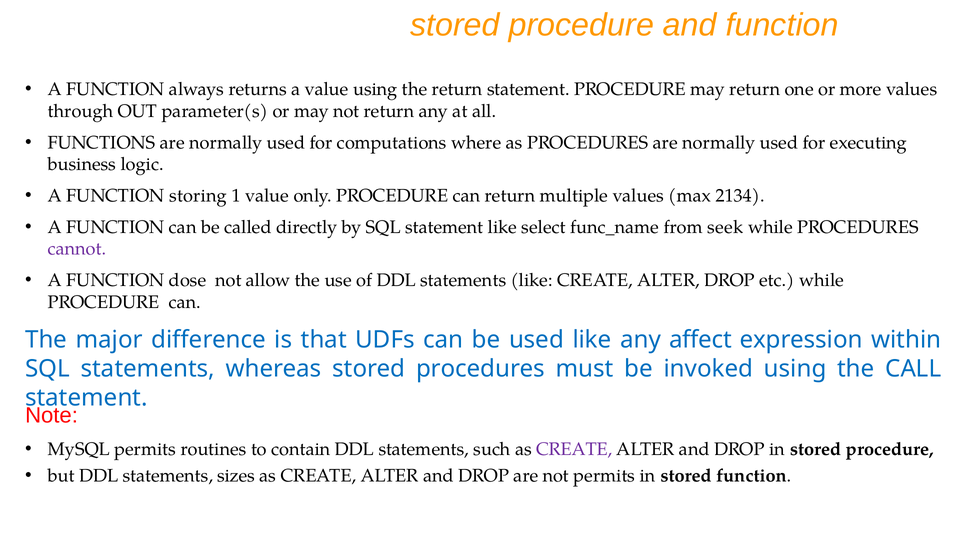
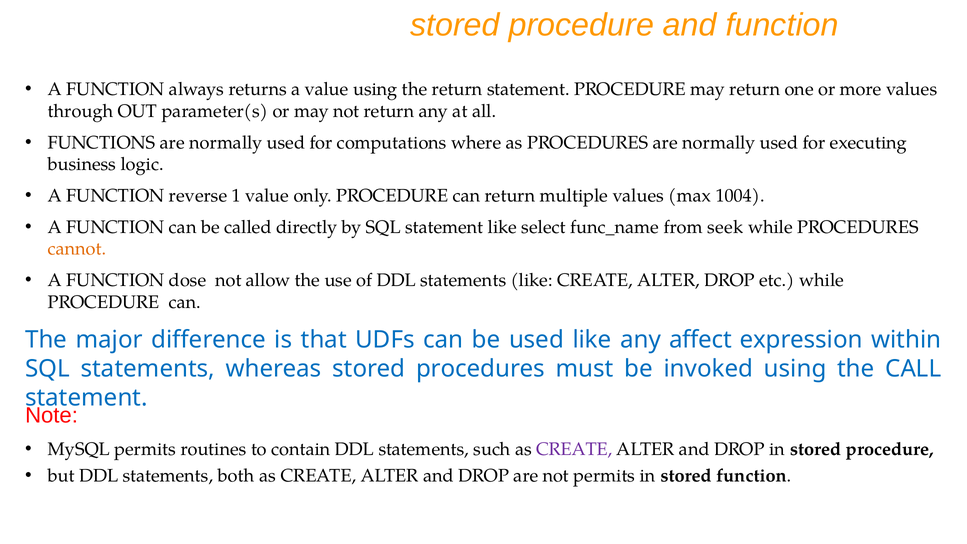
storing: storing -> reverse
2134: 2134 -> 1004
cannot colour: purple -> orange
sizes: sizes -> both
